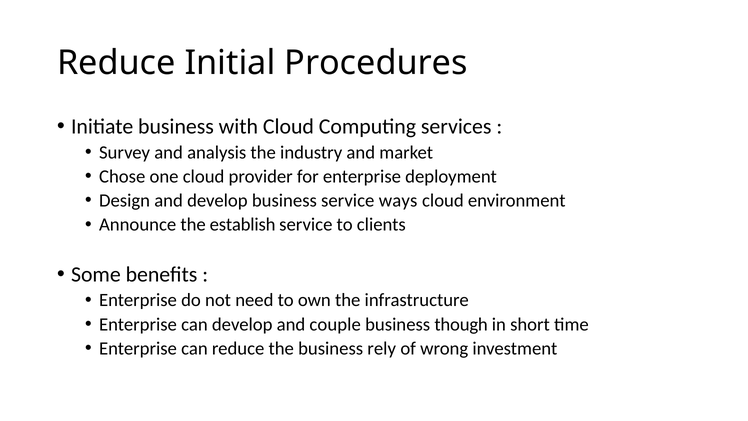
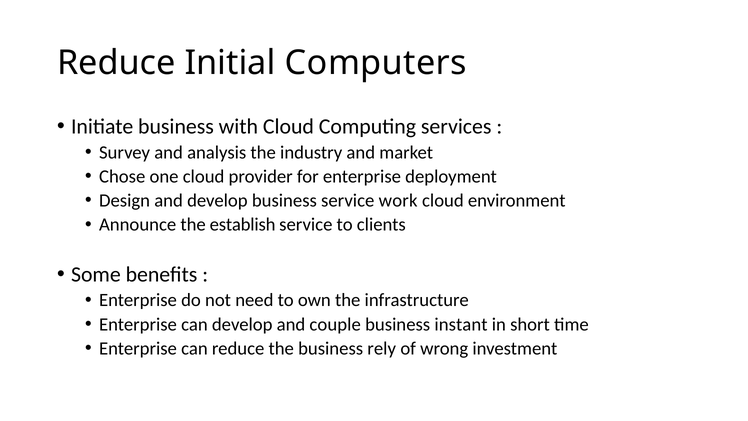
Procedures: Procedures -> Computers
ways: ways -> work
though: though -> instant
